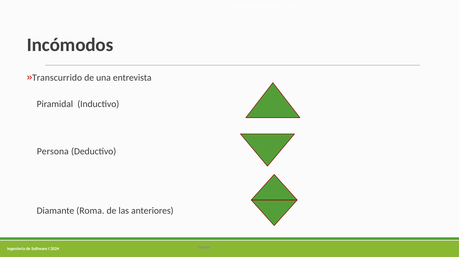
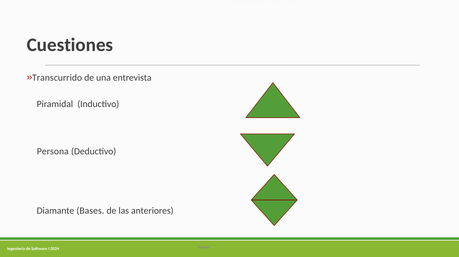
Incómodos: Incómodos -> Cuestiones
Roma: Roma -> Bases
